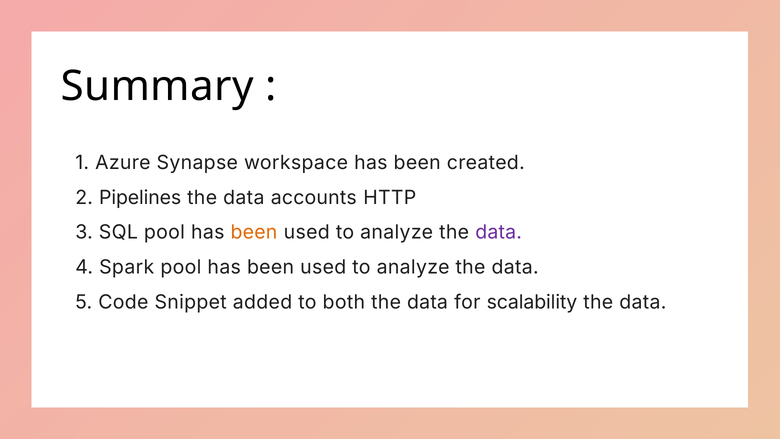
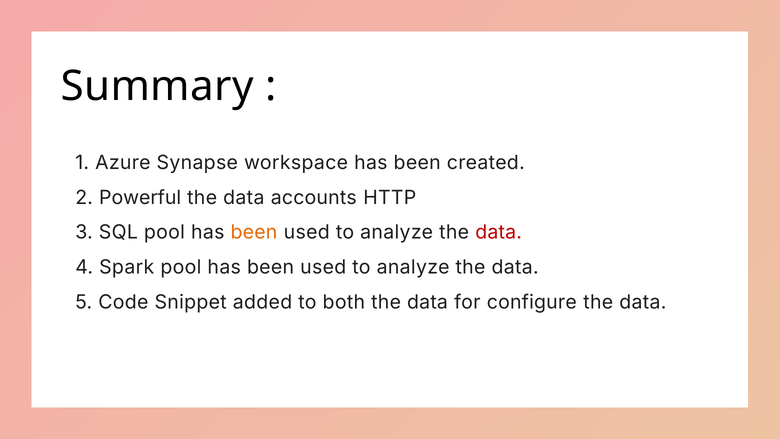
Pipelines: Pipelines -> Powerful
data at (499, 232) colour: purple -> red
scalability: scalability -> configure
